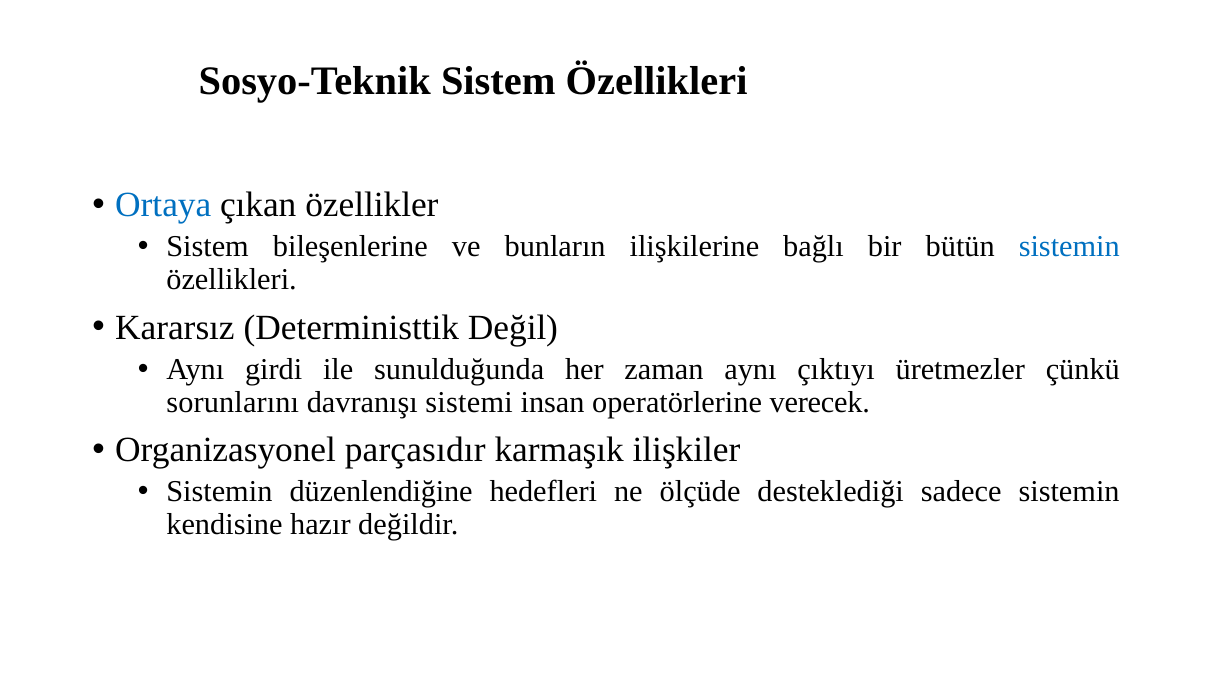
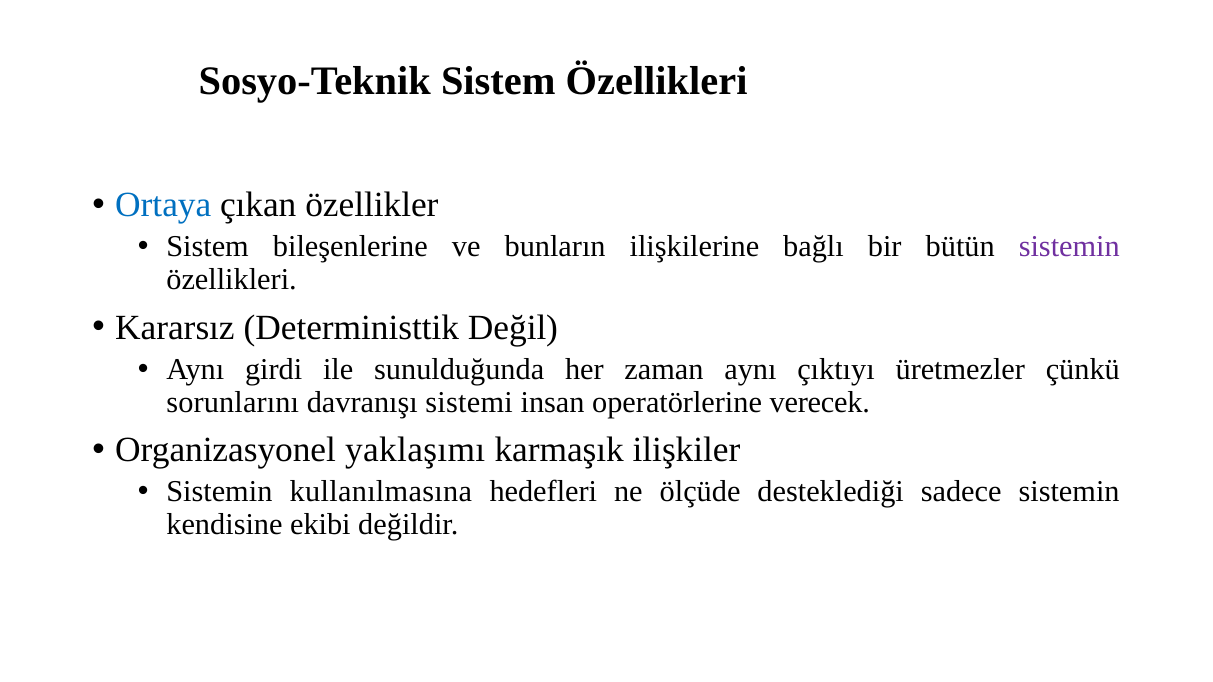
sistemin at (1069, 247) colour: blue -> purple
parçasıdır: parçasıdır -> yaklaşımı
düzenlendiğine: düzenlendiğine -> kullanılmasına
hazır: hazır -> ekibi
